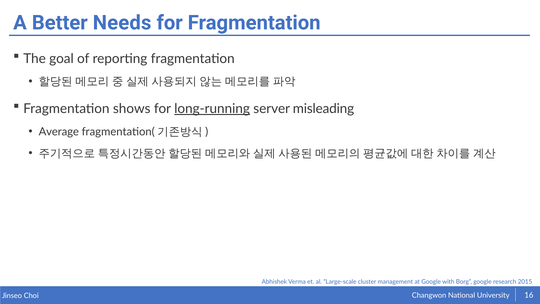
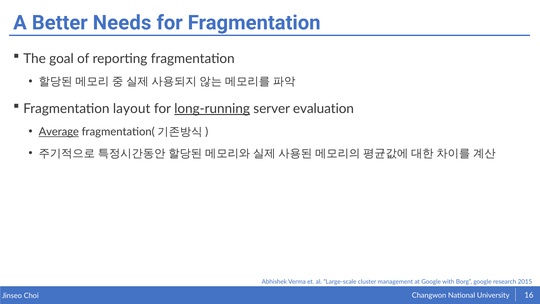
shows: shows -> layout
misleading: misleading -> evaluation
Average underline: none -> present
